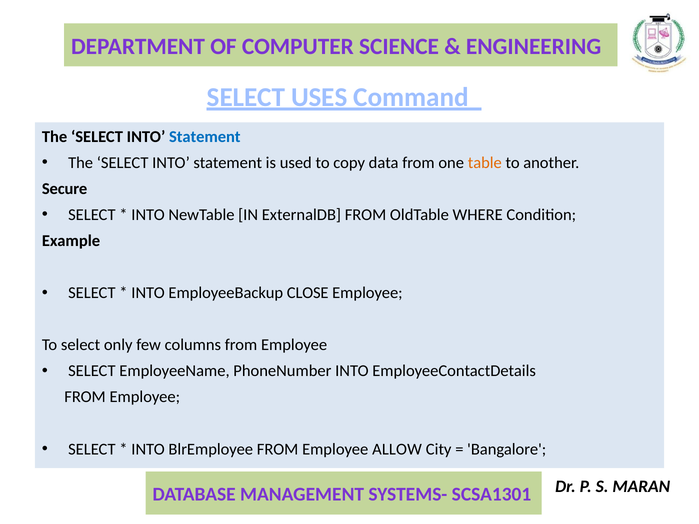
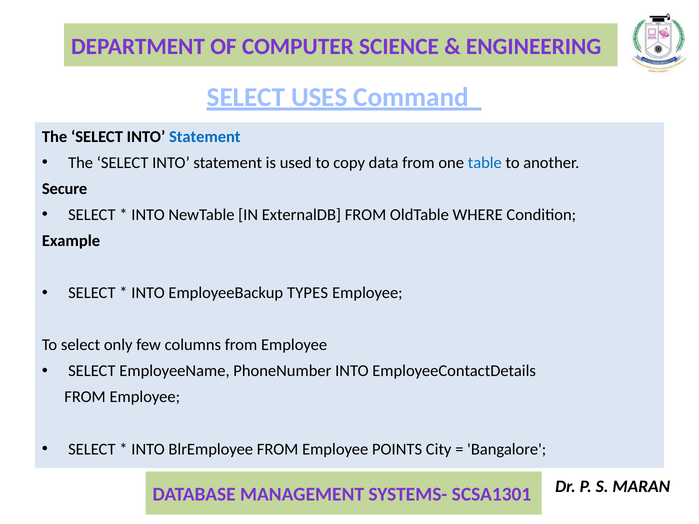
table colour: orange -> blue
CLOSE: CLOSE -> TYPES
ALLOW: ALLOW -> POINTS
